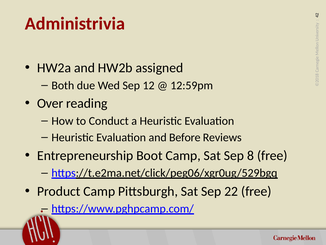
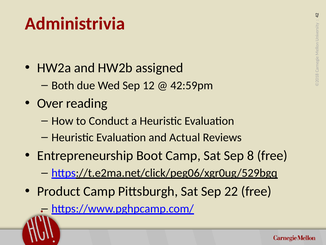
12:59pm: 12:59pm -> 42:59pm
Before: Before -> Actual
